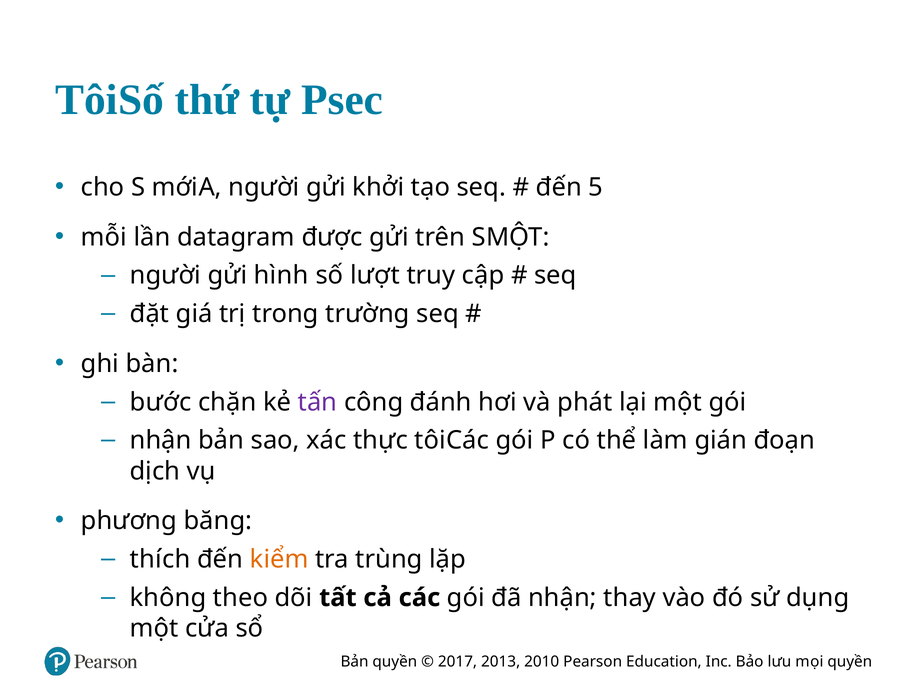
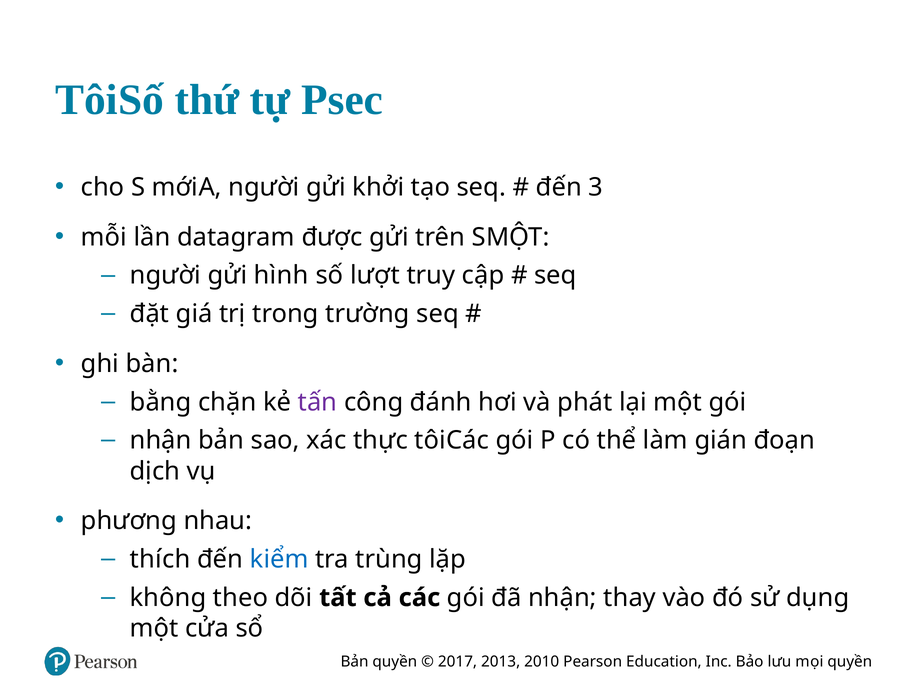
5: 5 -> 3
bước: bước -> bằng
băng: băng -> nhau
kiểm colour: orange -> blue
